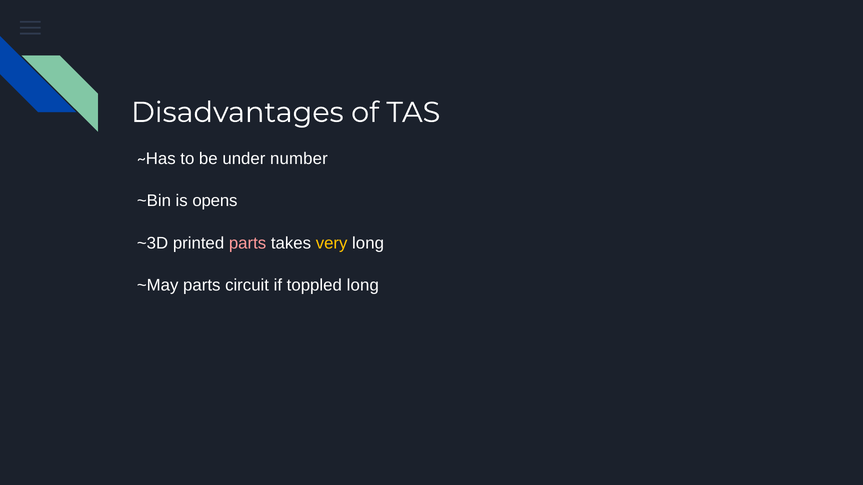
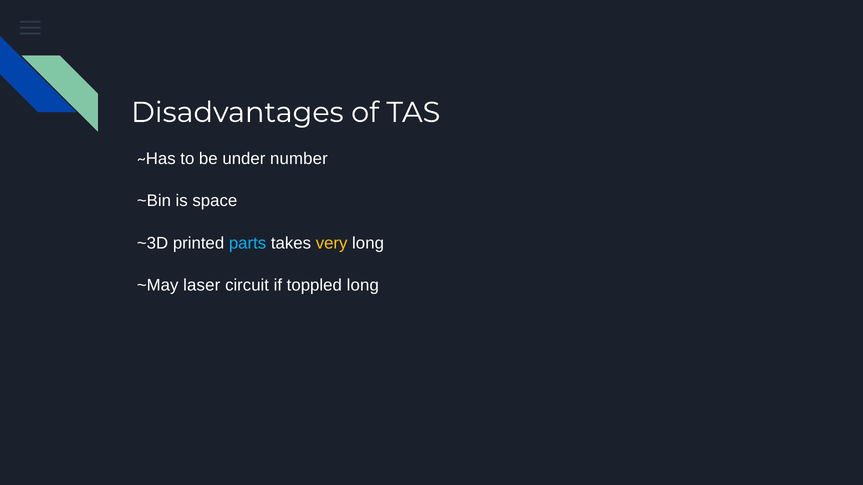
opens: opens -> space
parts at (248, 243) colour: pink -> light blue
~May parts: parts -> laser
